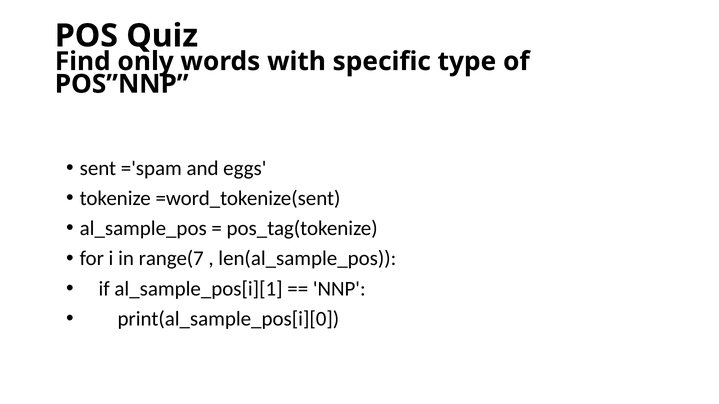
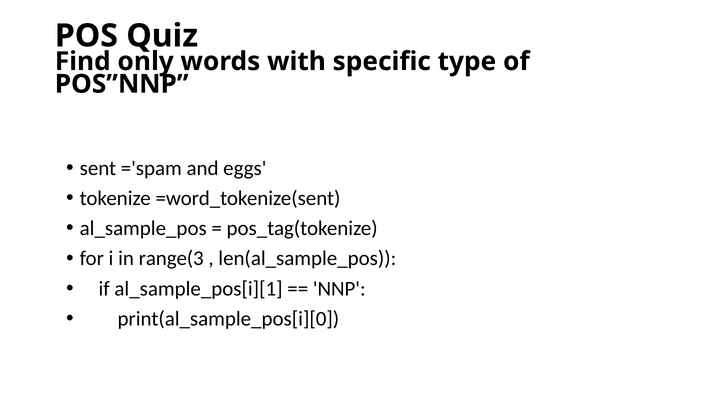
range(7: range(7 -> range(3
